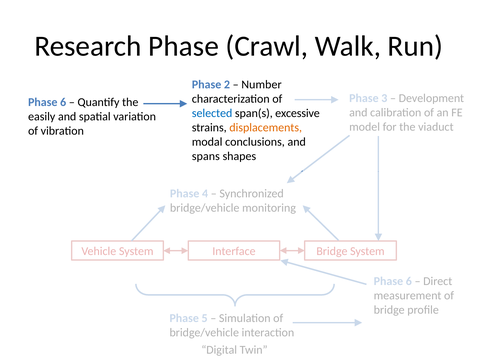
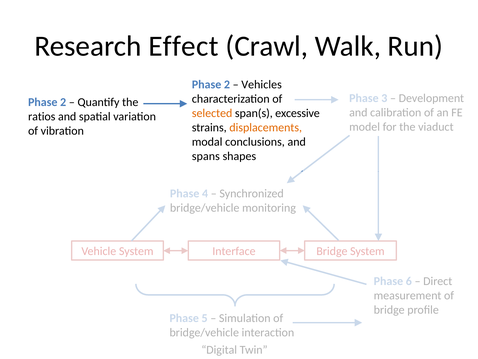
Research Phase: Phase -> Effect
Number: Number -> Vehicles
6 at (63, 102): 6 -> 2
selected colour: blue -> orange
easily: easily -> ratios
